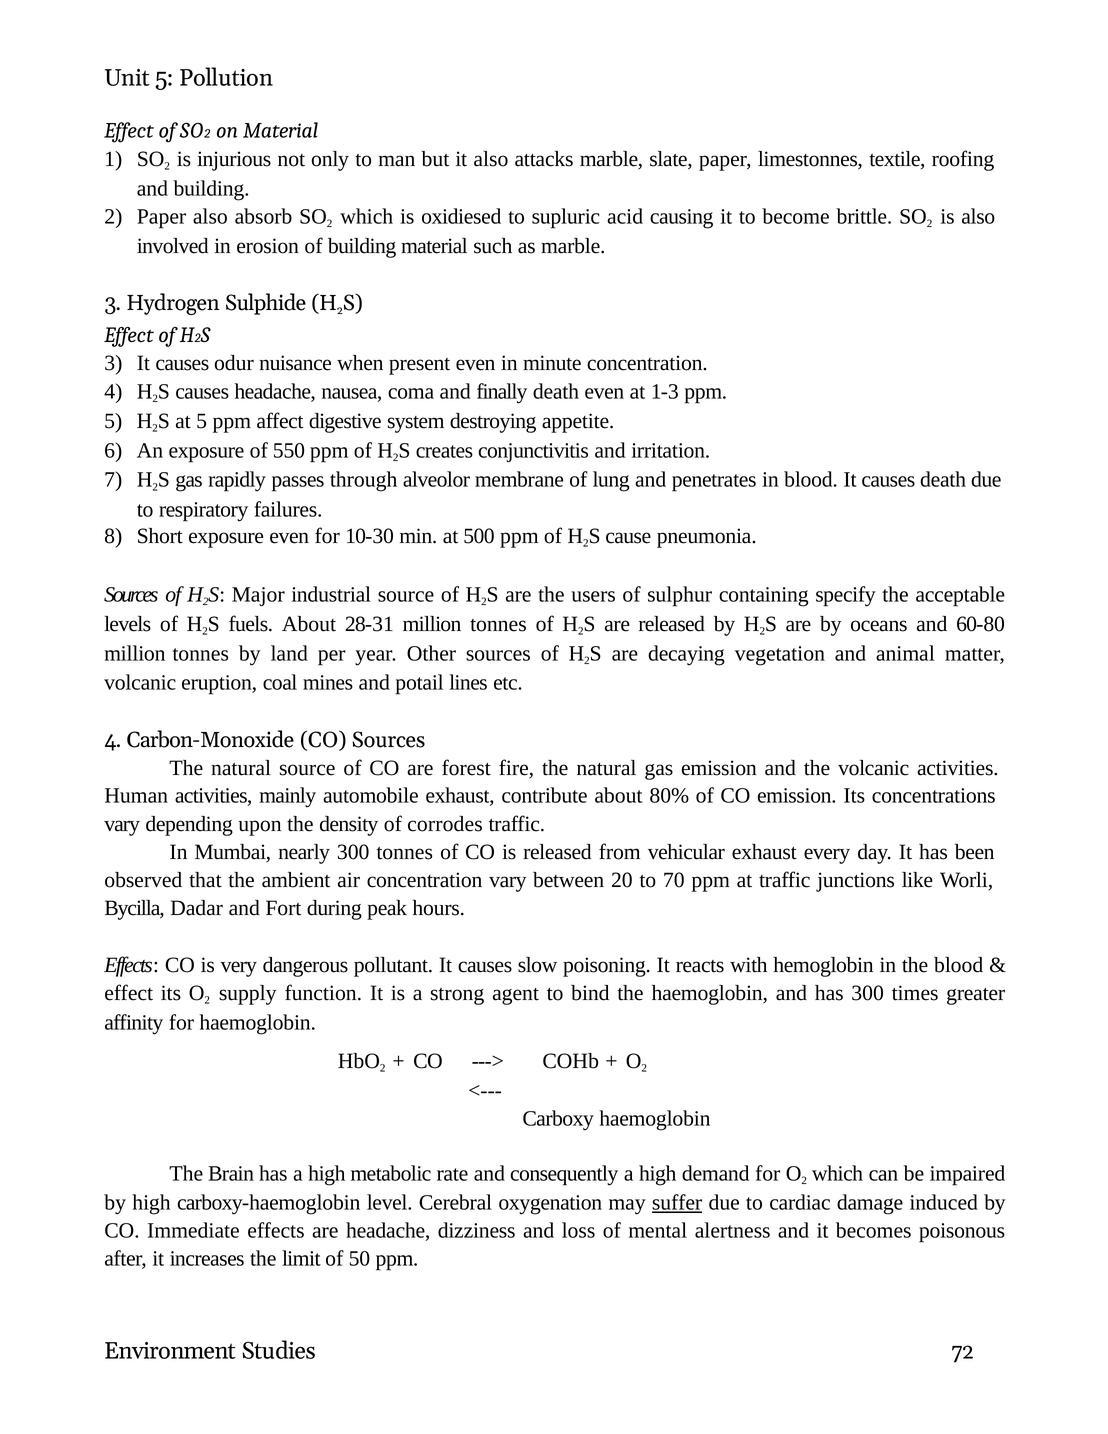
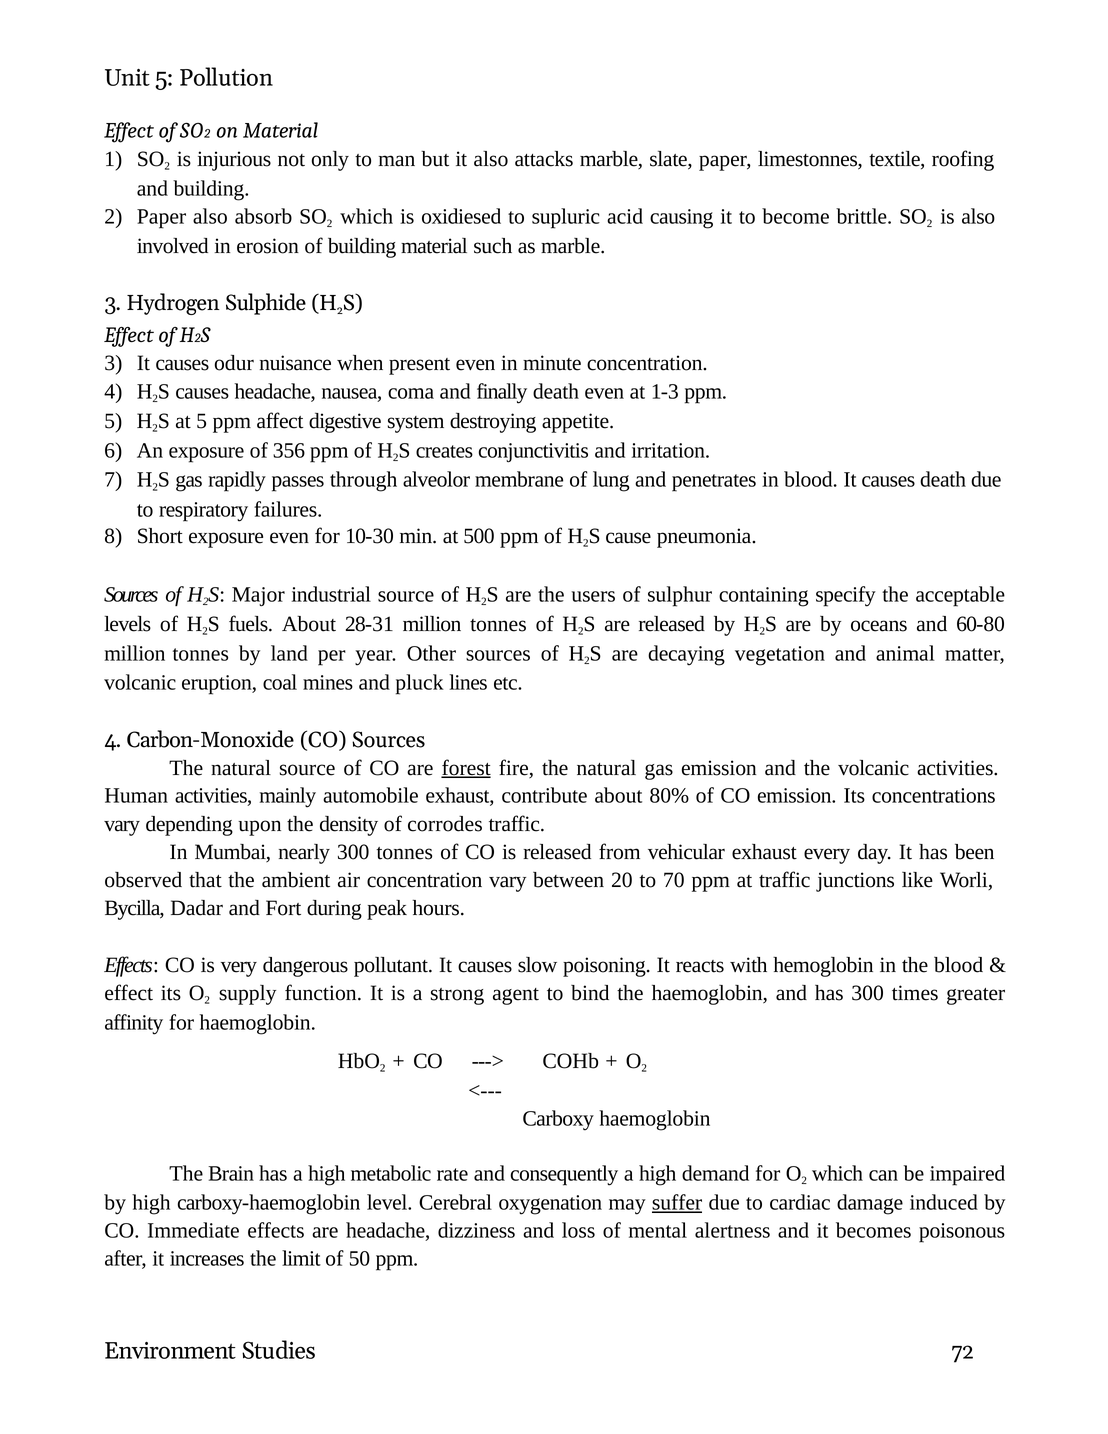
550: 550 -> 356
potail: potail -> pluck
forest underline: none -> present
